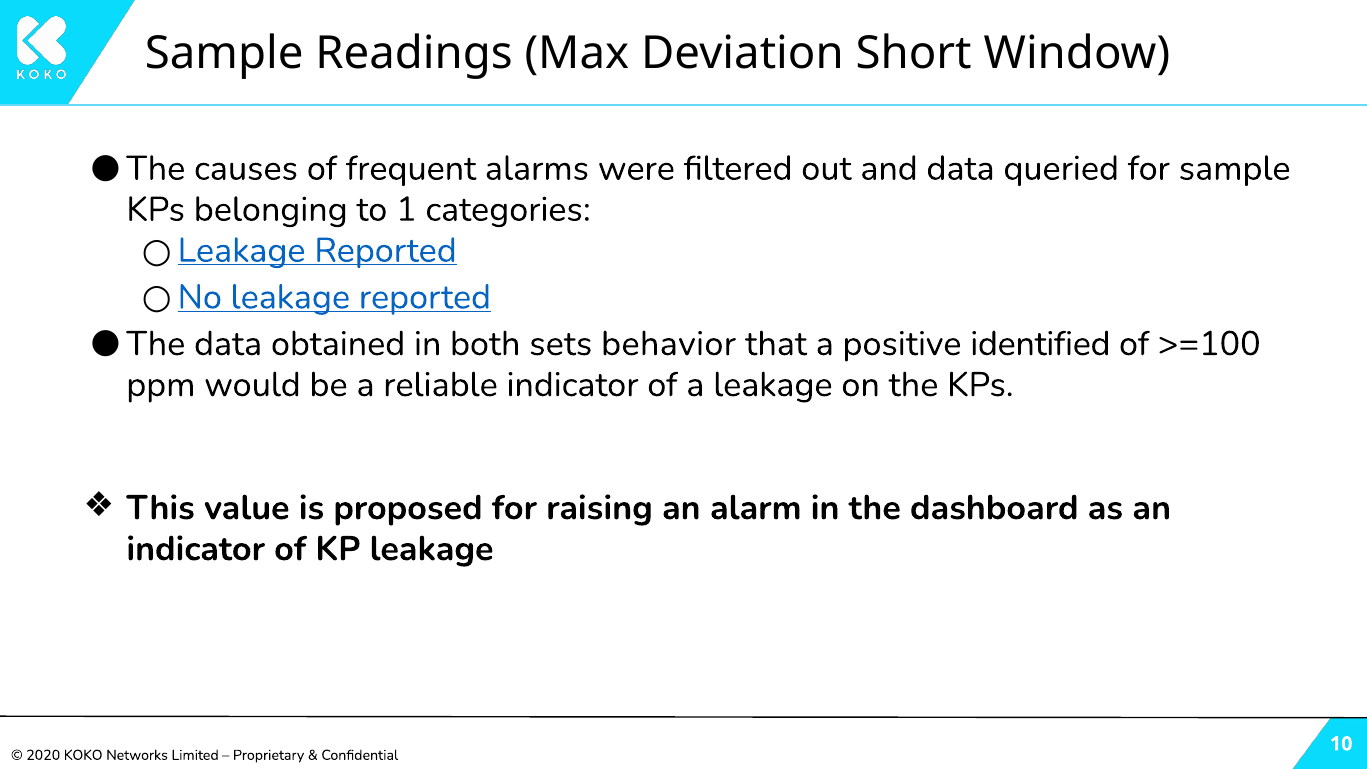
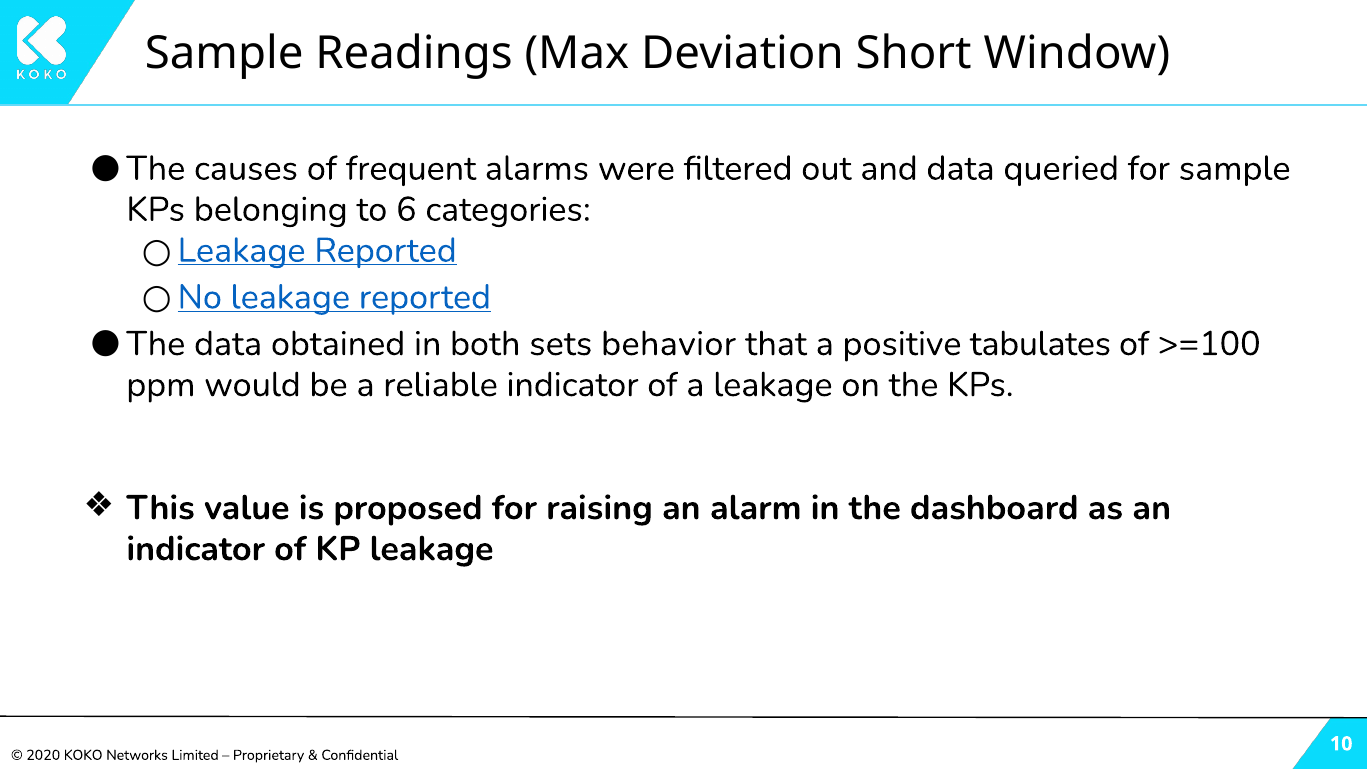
1: 1 -> 6
identified: identified -> tabulates
